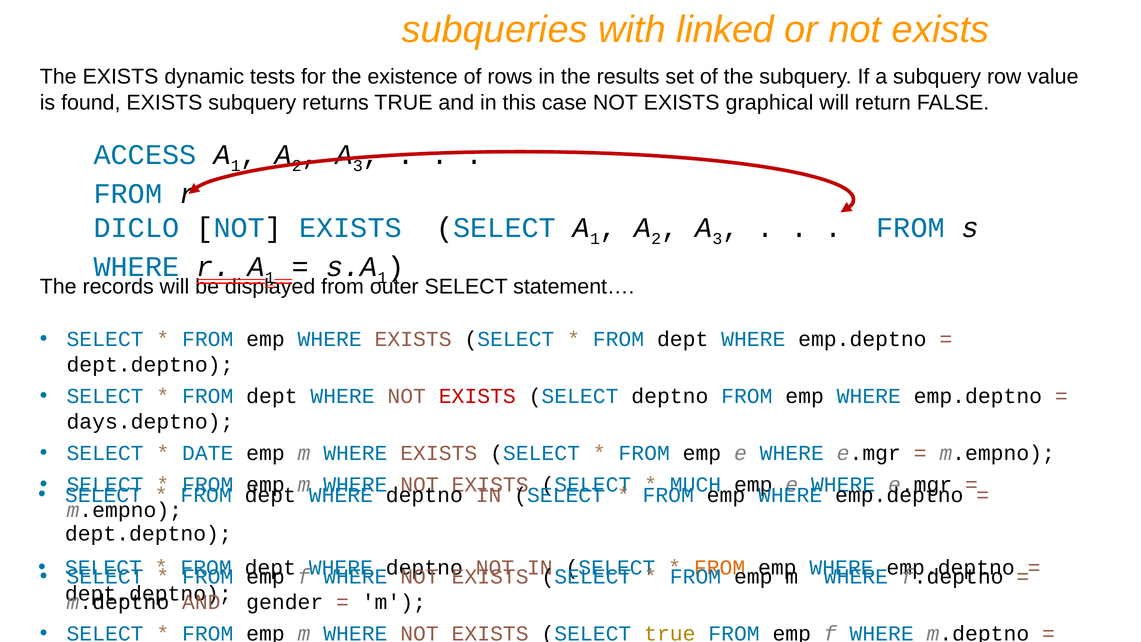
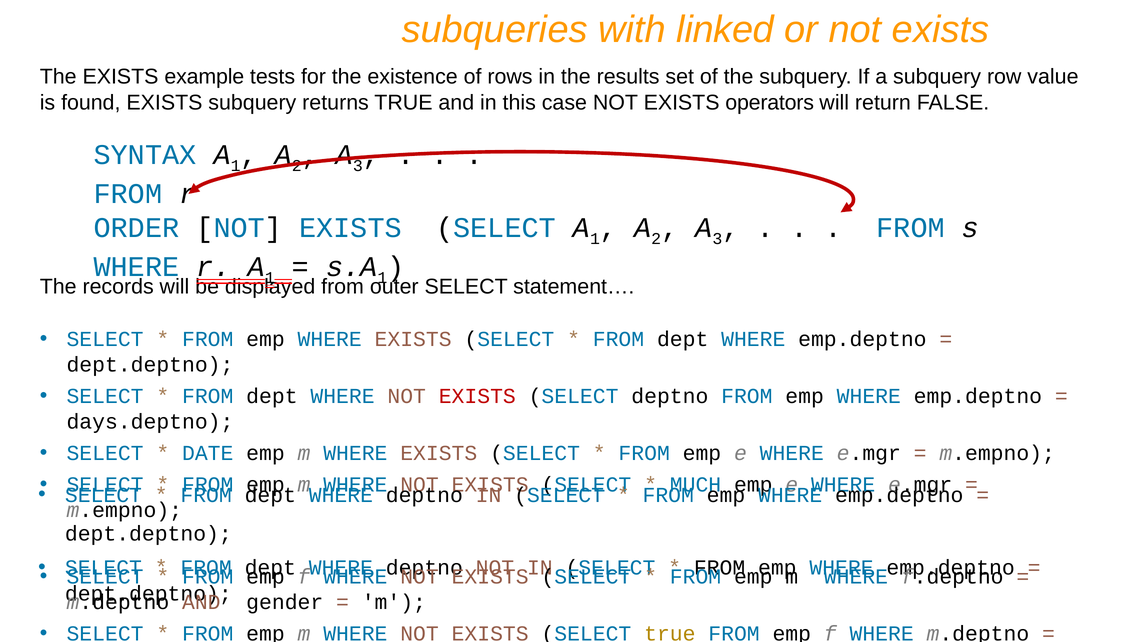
dynamic: dynamic -> example
graphical: graphical -> operators
ACCESS: ACCESS -> SYNTAX
DICLO: DICLO -> ORDER
FROM at (720, 568) colour: orange -> black
